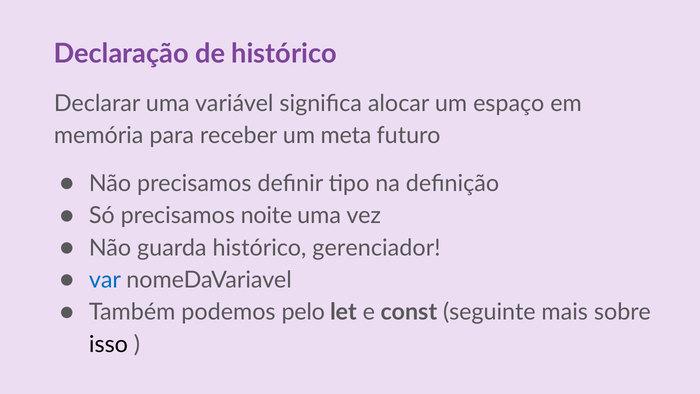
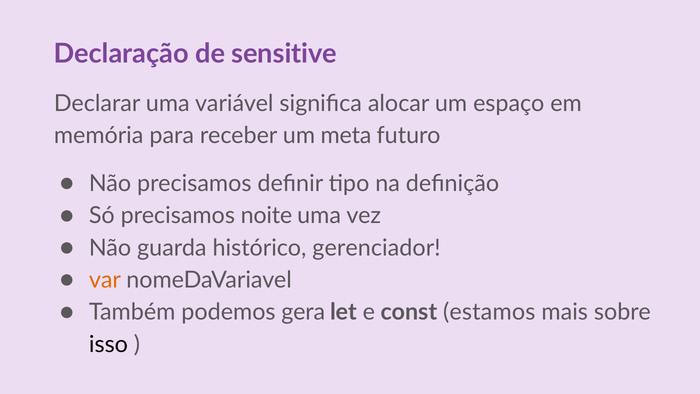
de histórico: histórico -> sensitive
var colour: blue -> orange
pelo: pelo -> gera
seguinte: seguinte -> estamos
